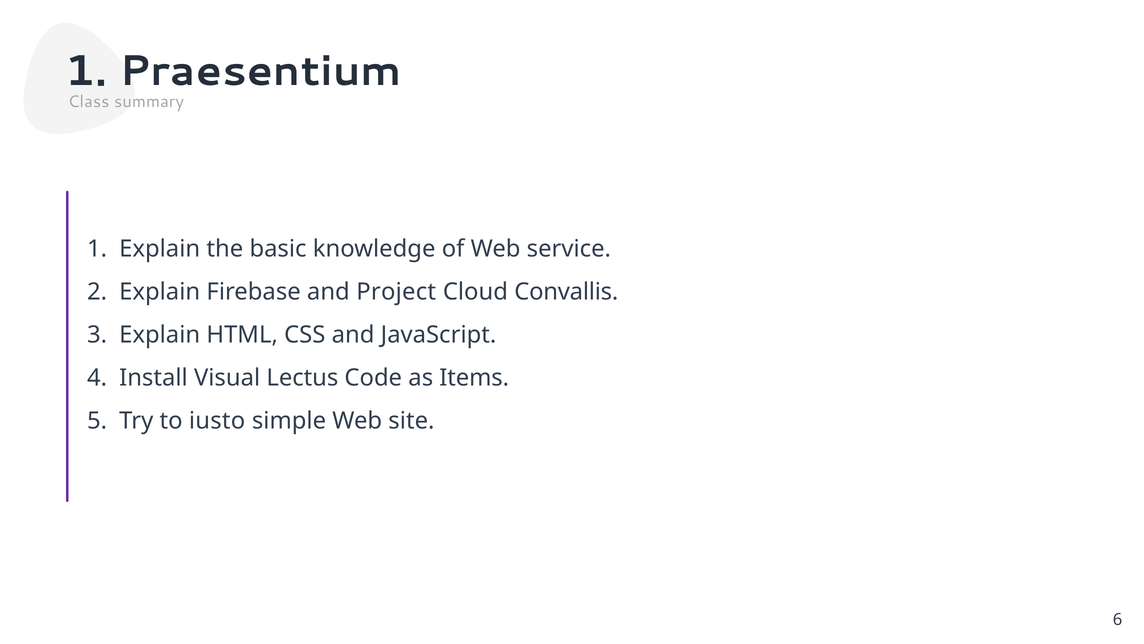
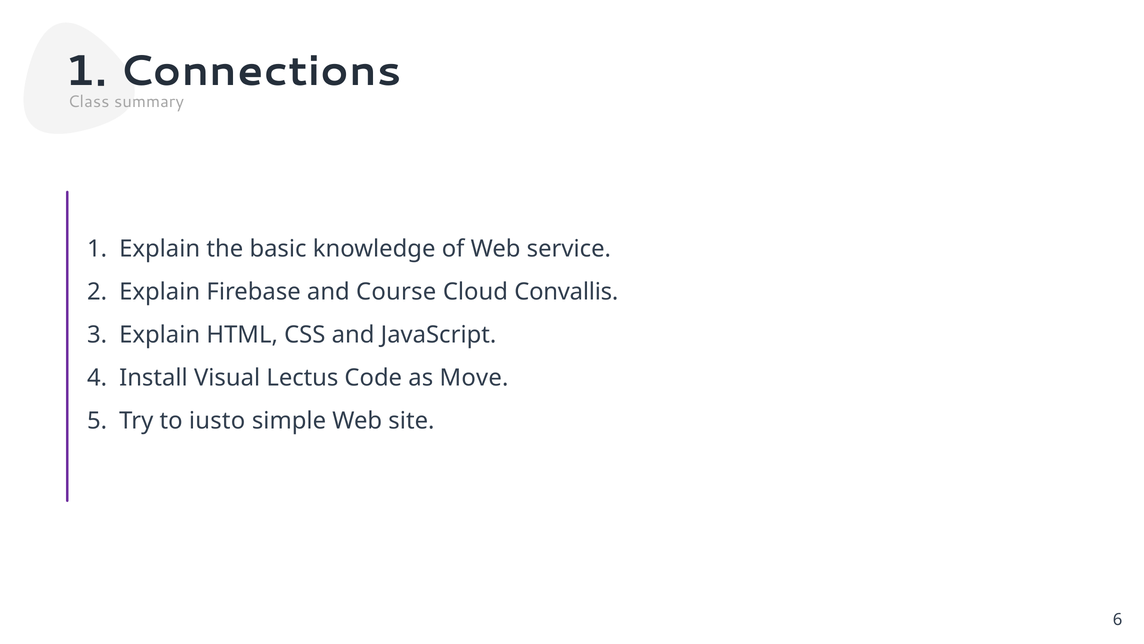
Praesentium: Praesentium -> Connections
Project: Project -> Course
Items: Items -> Move
